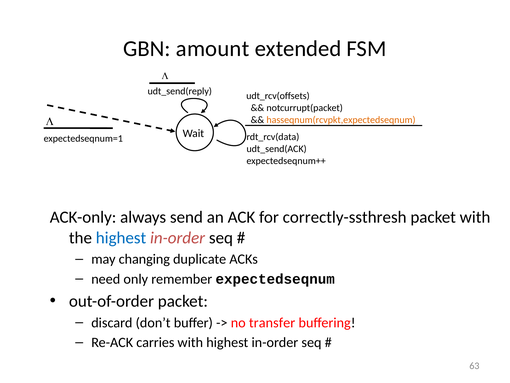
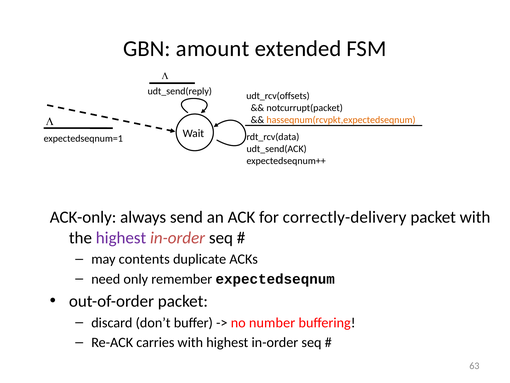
correctly-ssthresh: correctly-ssthresh -> correctly-delivery
highest at (121, 237) colour: blue -> purple
changing: changing -> contents
transfer: transfer -> number
